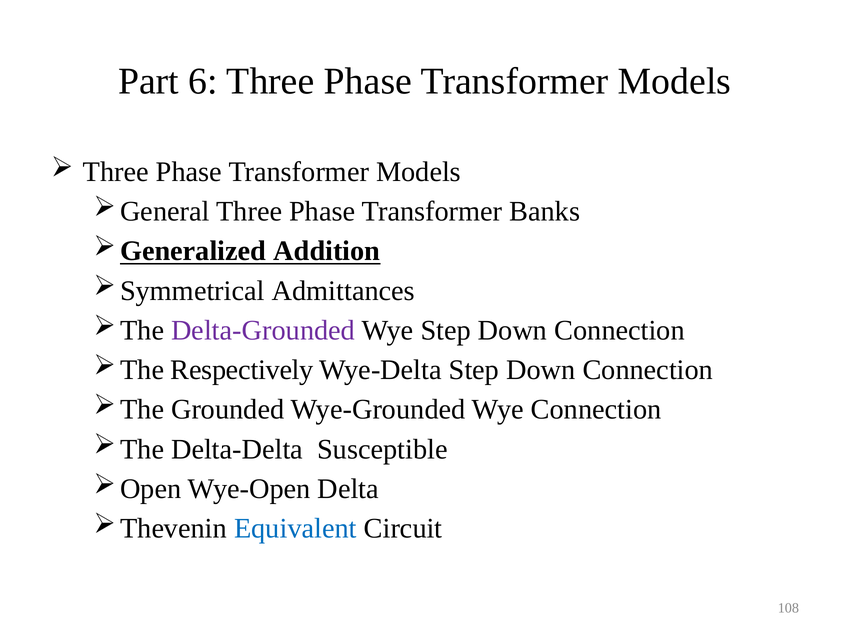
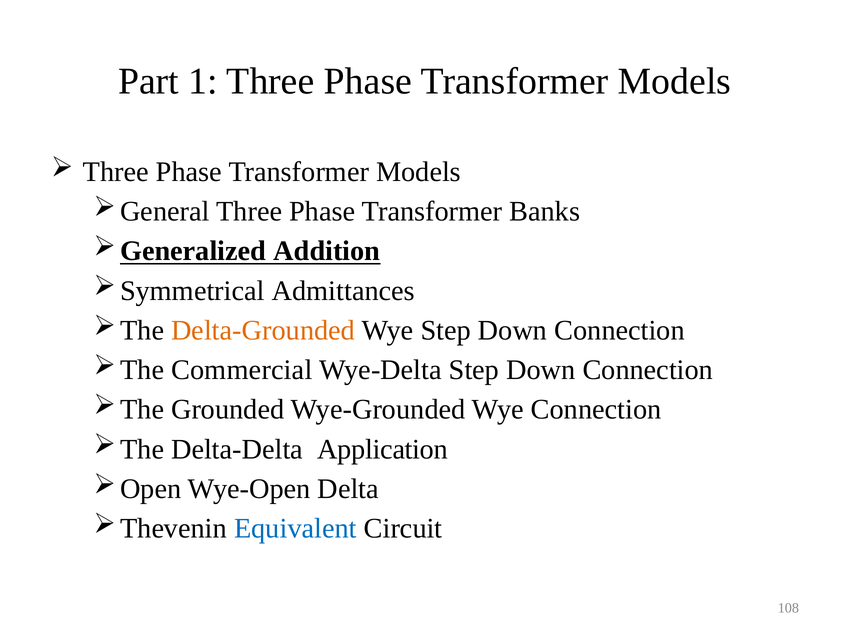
6: 6 -> 1
Delta-Grounded colour: purple -> orange
Respectively: Respectively -> Commercial
Susceptible: Susceptible -> Application
